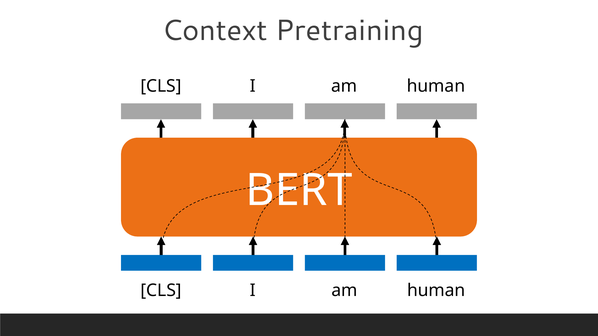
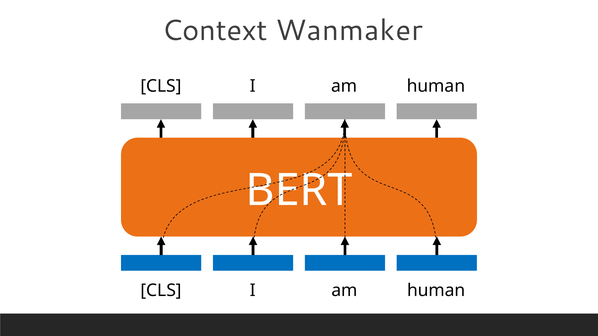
Pretraining: Pretraining -> Wanmaker
